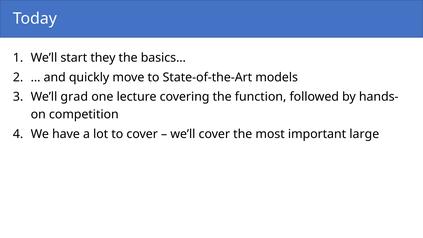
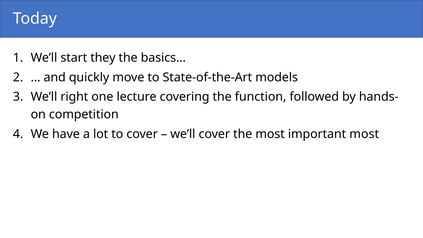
grad: grad -> right
important large: large -> most
